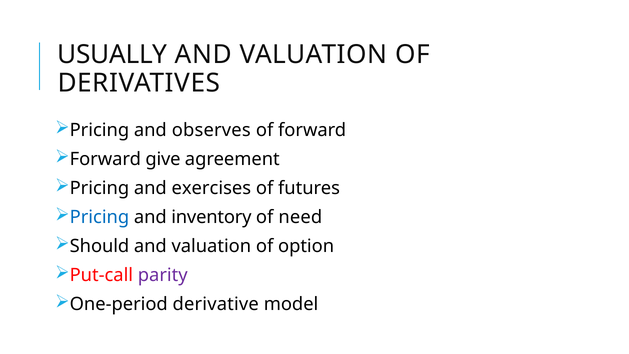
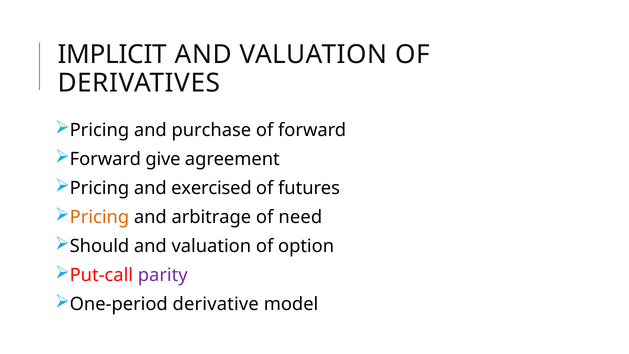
USUALLY: USUALLY -> IMPLICIT
observes: observes -> purchase
exercises: exercises -> exercised
Pricing at (99, 217) colour: blue -> orange
inventory: inventory -> arbitrage
